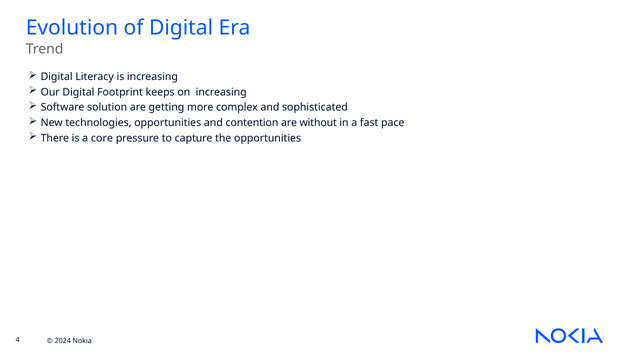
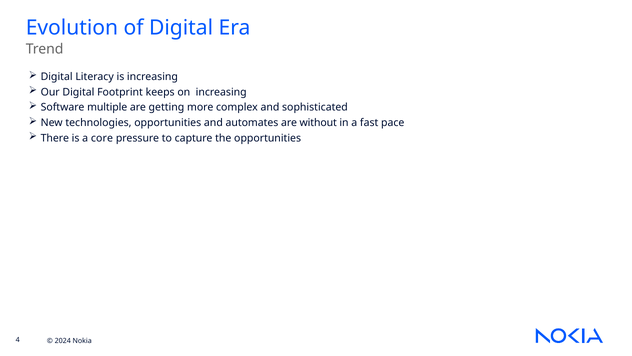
solution: solution -> multiple
contention: contention -> automates
